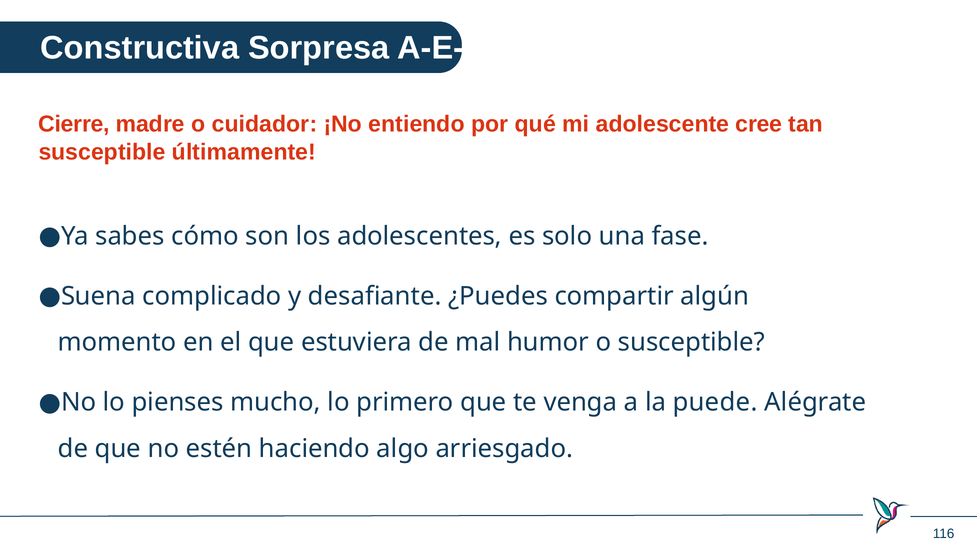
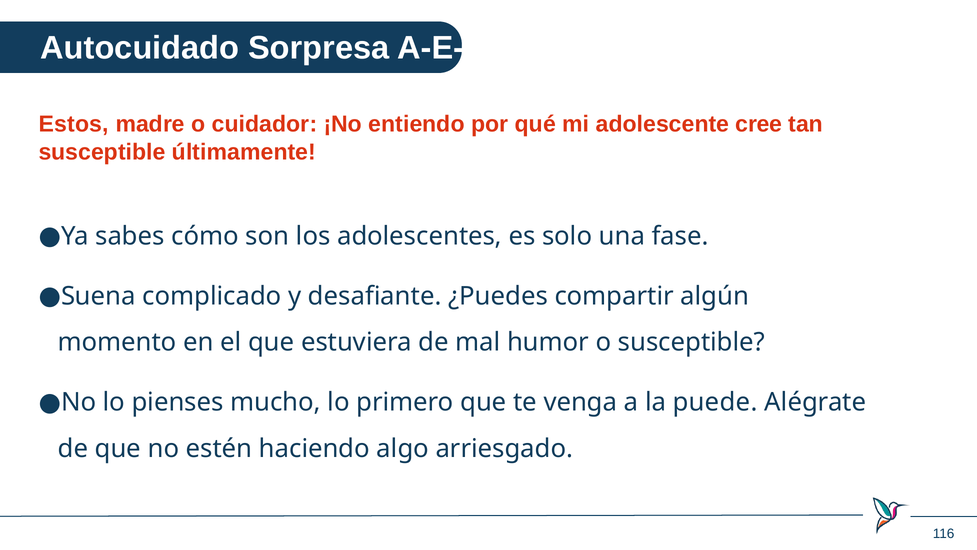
Constructiva: Constructiva -> Autocuidado
Cierre: Cierre -> Estos
